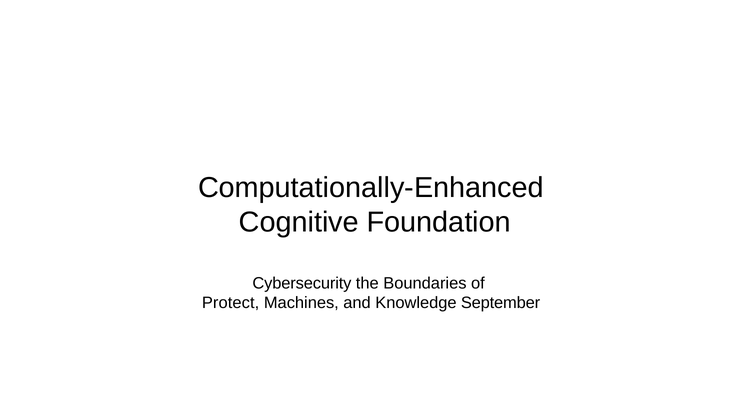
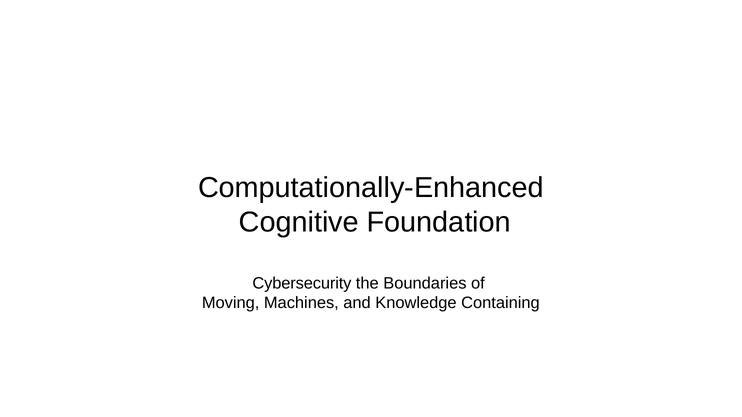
Protect: Protect -> Moving
September: September -> Containing
